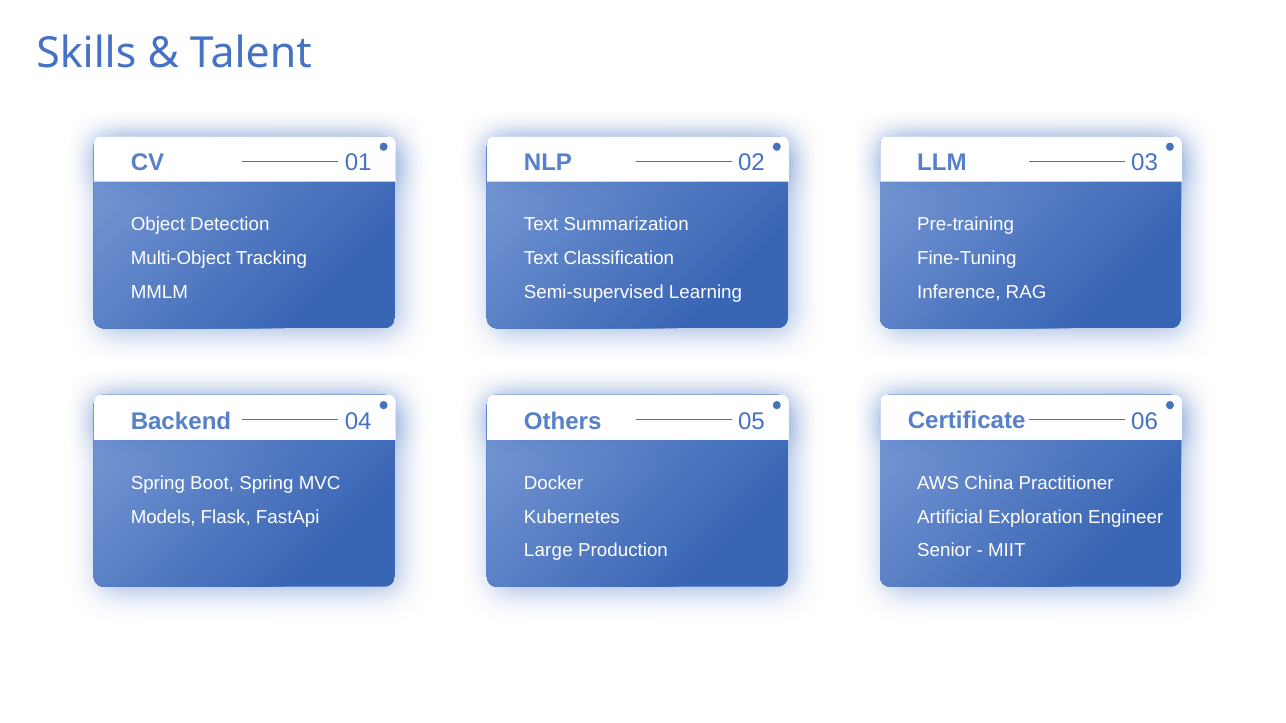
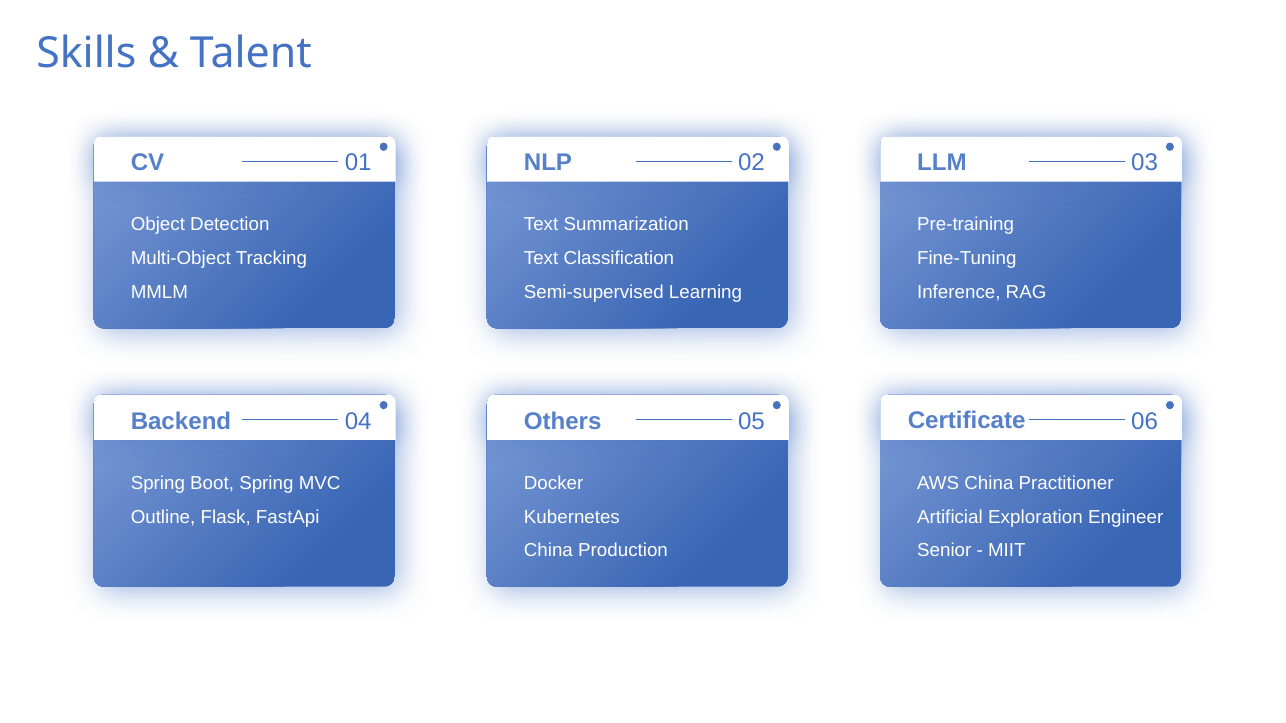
Models: Models -> Outline
Large at (548, 551): Large -> China
